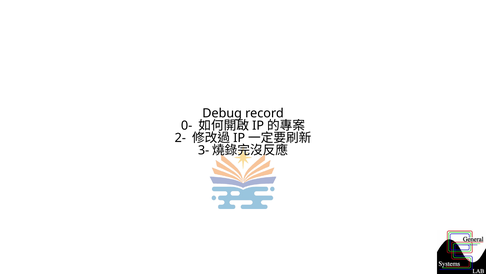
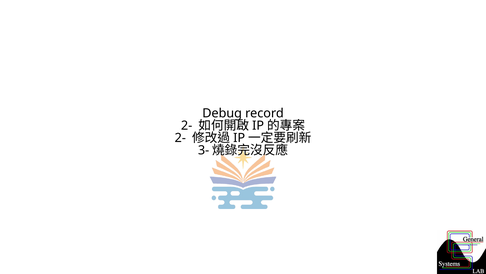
0- at (187, 125): 0- -> 2-
